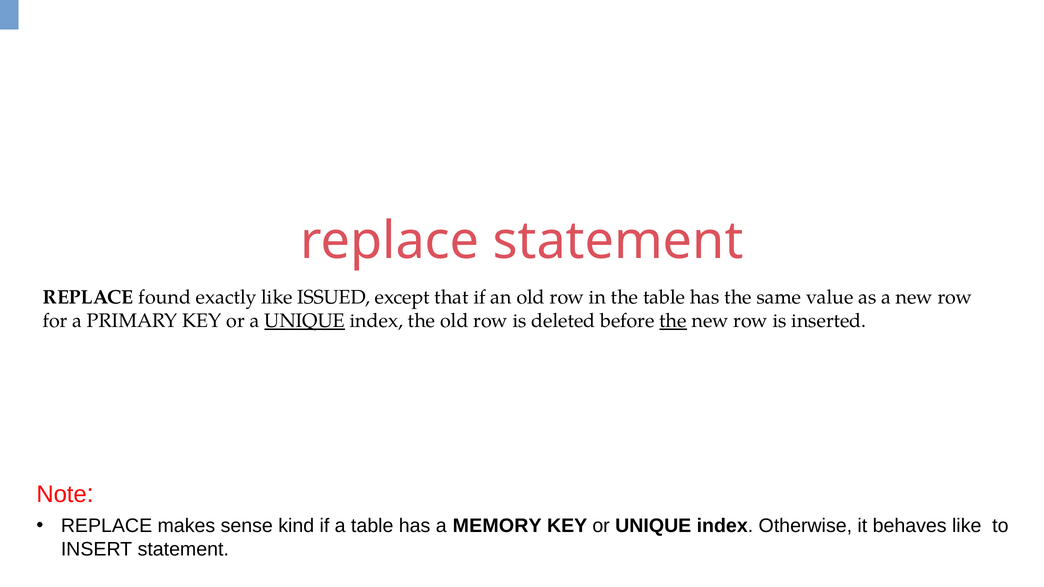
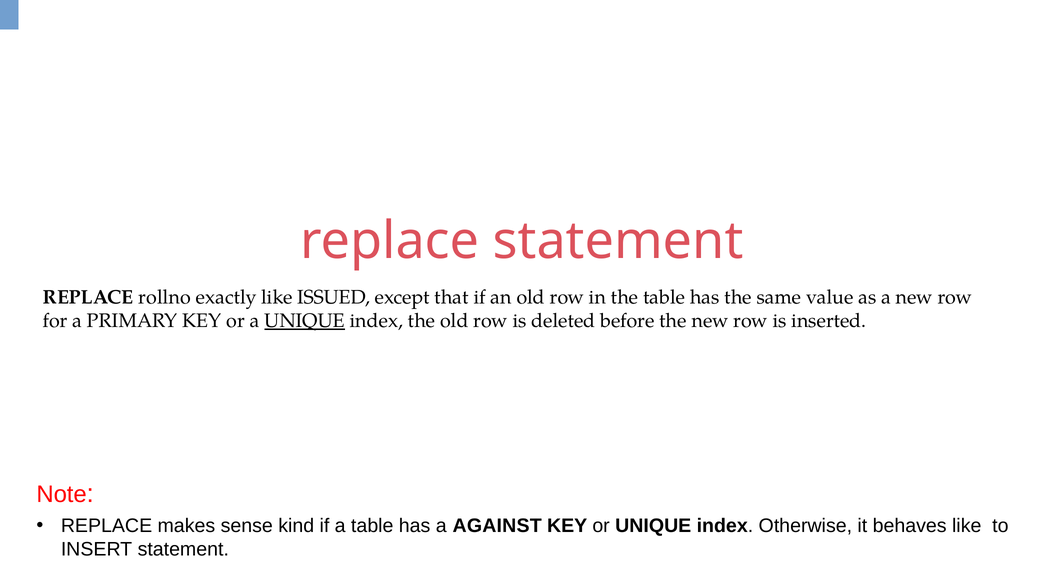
found: found -> rollno
the at (673, 321) underline: present -> none
MEMORY: MEMORY -> AGAINST
